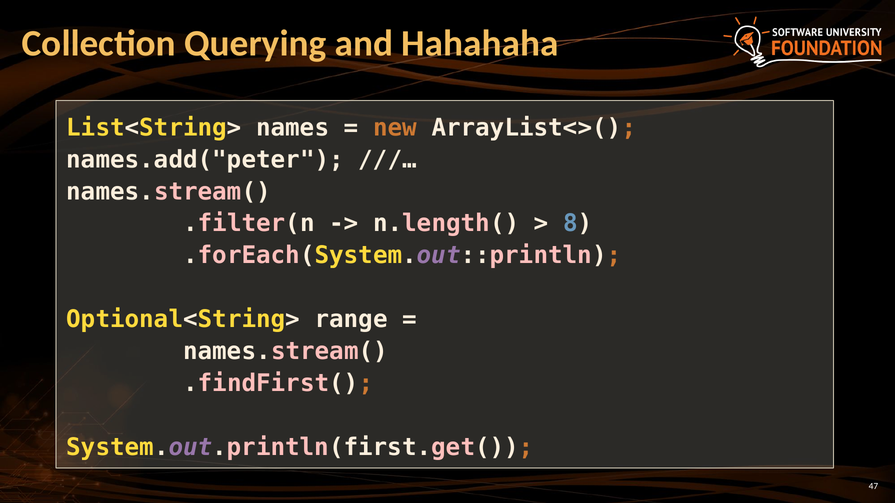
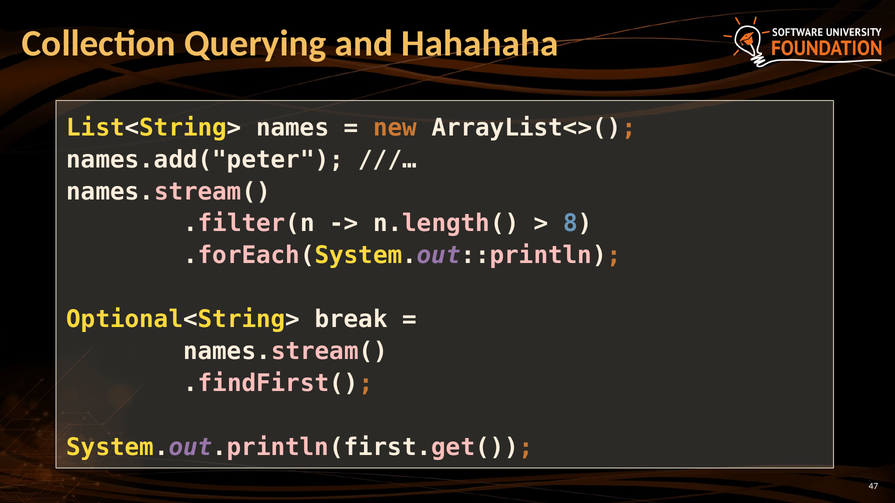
range: range -> break
